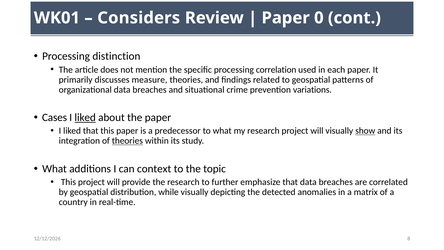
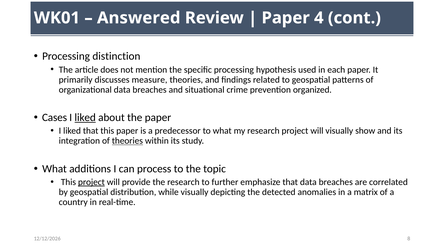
Considers: Considers -> Answered
0: 0 -> 4
correlation: correlation -> hypothesis
variations: variations -> organized
show underline: present -> none
context: context -> process
project at (91, 182) underline: none -> present
